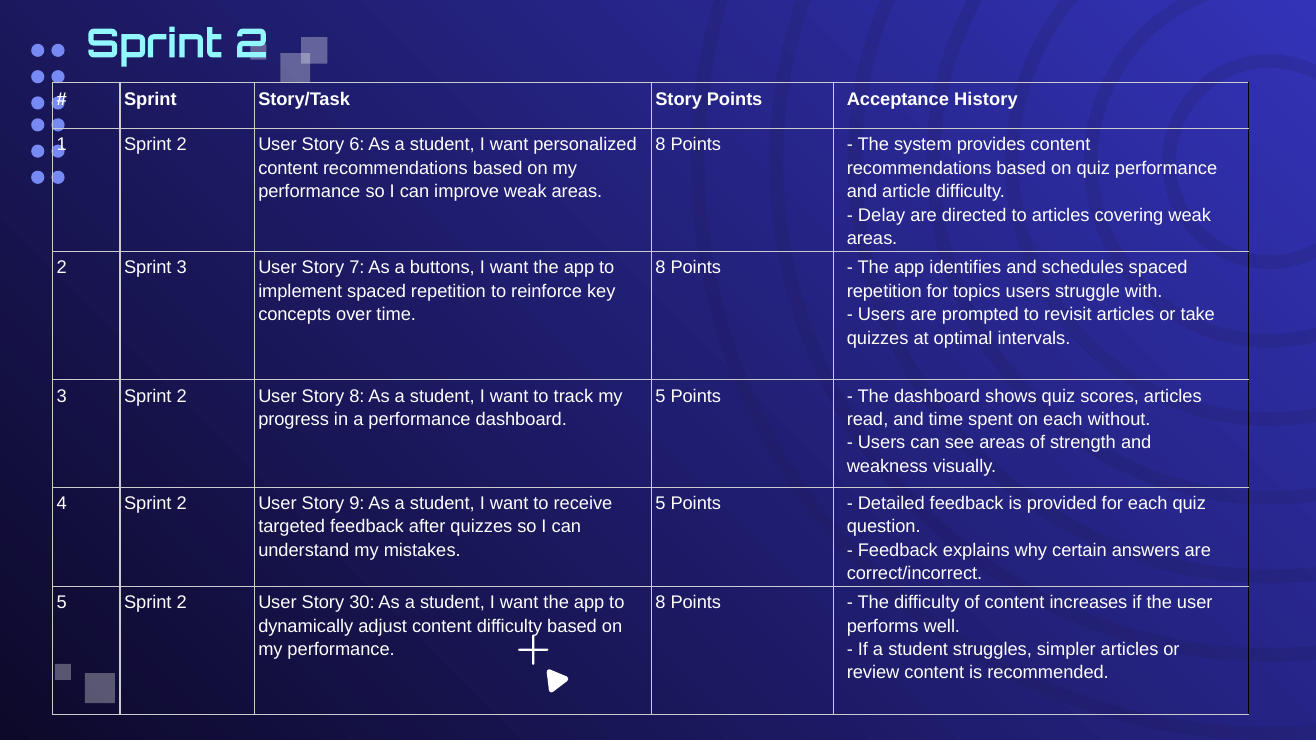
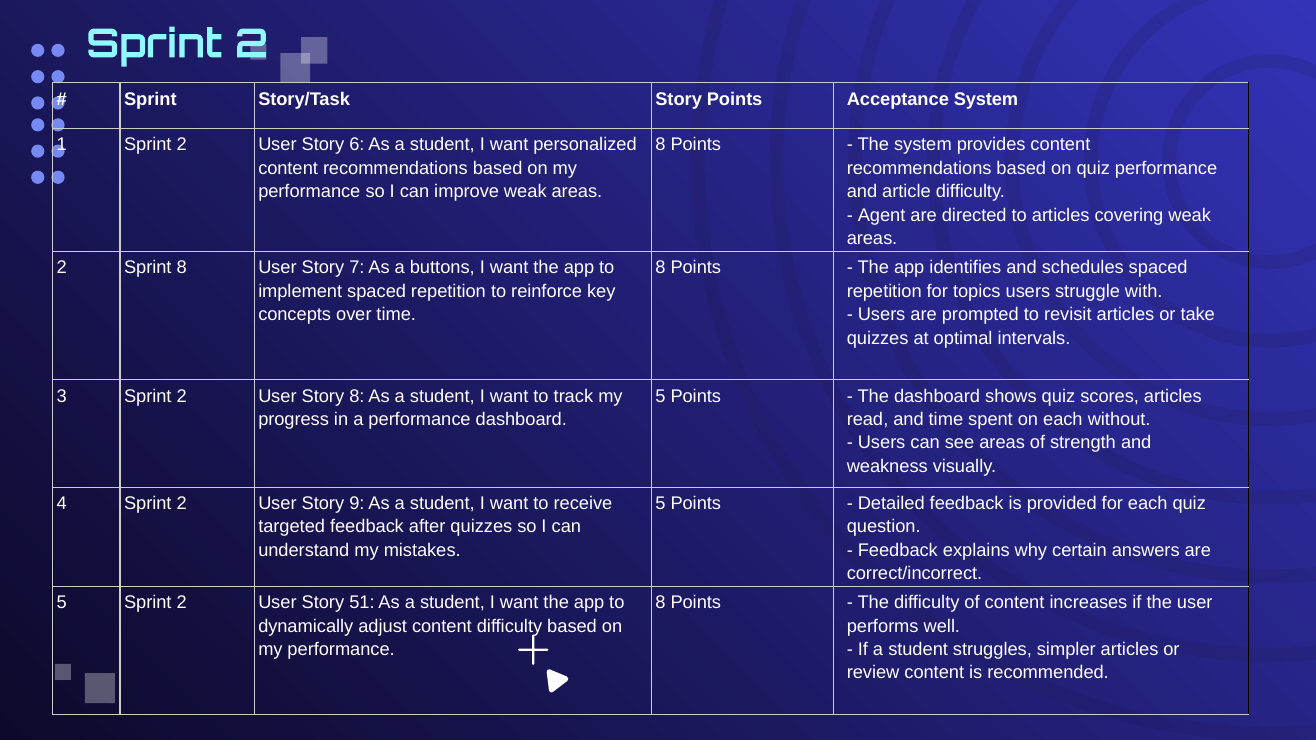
Acceptance History: History -> System
Delay: Delay -> Agent
Sprint 3: 3 -> 8
30: 30 -> 51
